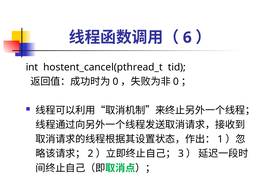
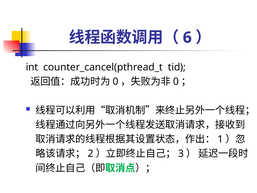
hostent_cancel(pthread_t: hostent_cancel(pthread_t -> counter_cancel(pthread_t
